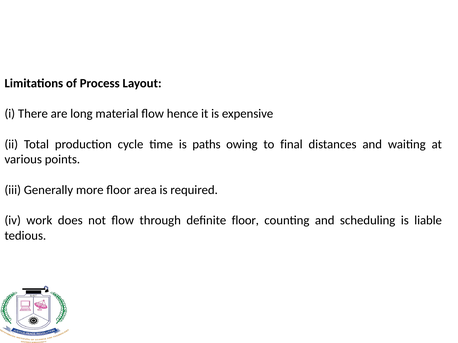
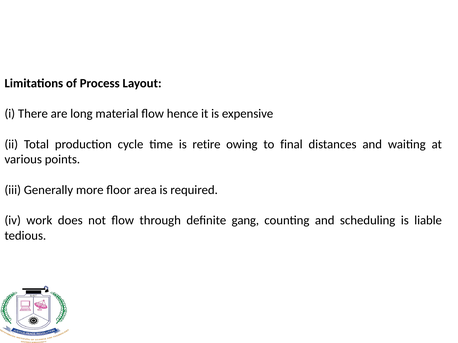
paths: paths -> retire
definite floor: floor -> gang
